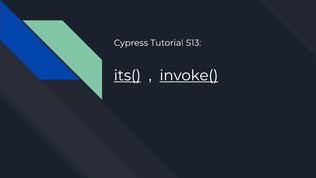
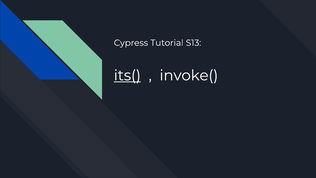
invoke( underline: present -> none
